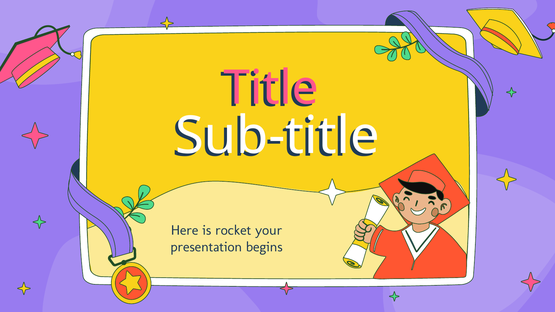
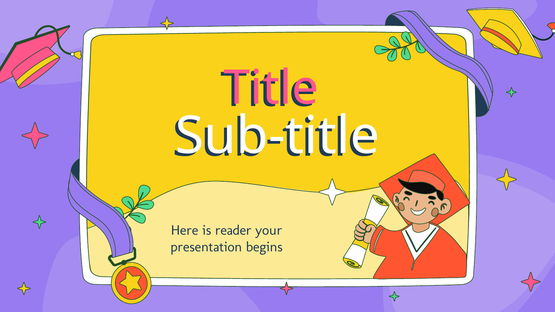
rocket: rocket -> reader
